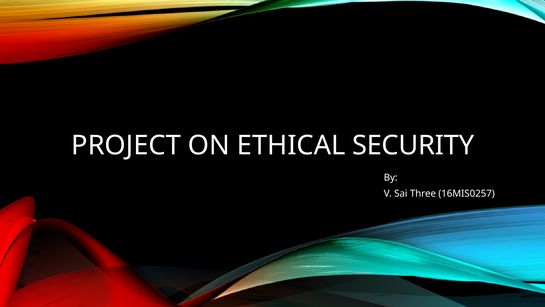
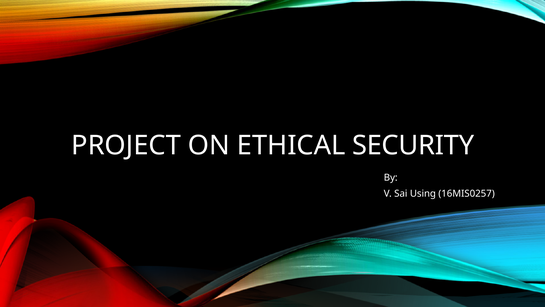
Three: Three -> Using
